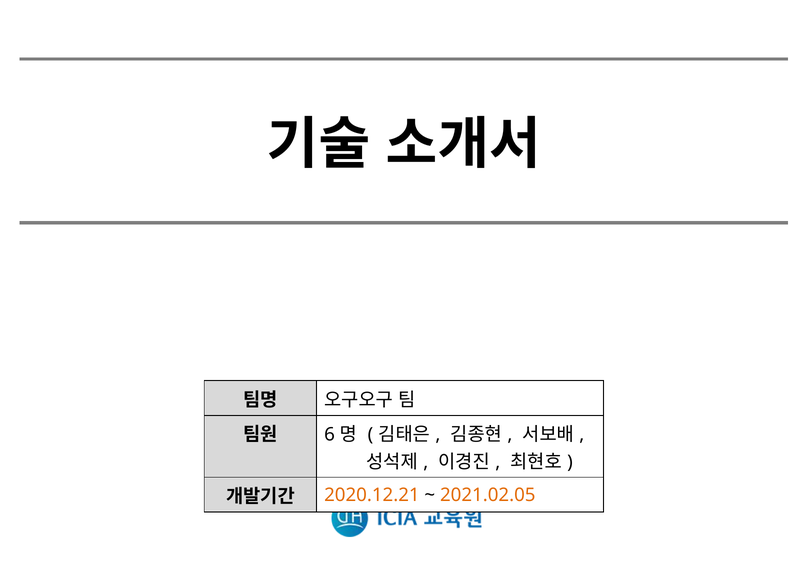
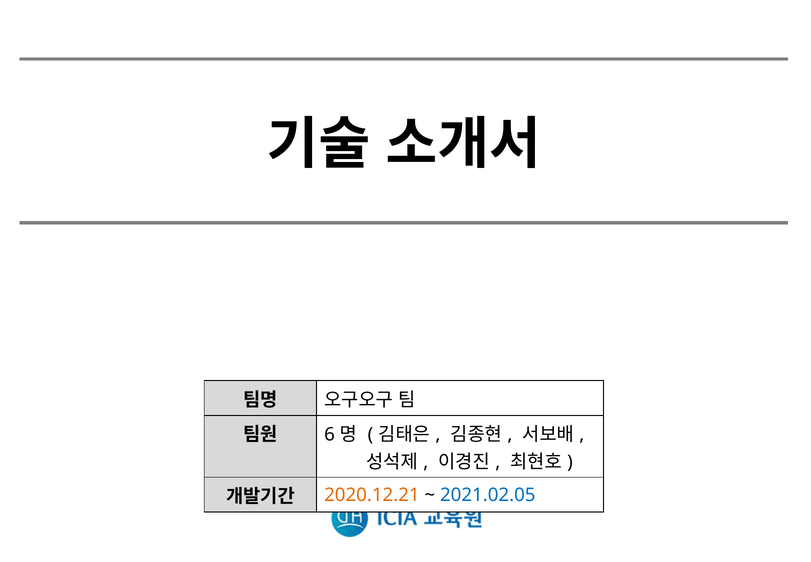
2021.02.05 colour: orange -> blue
